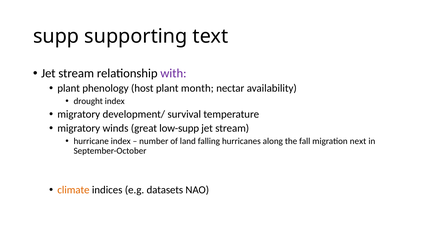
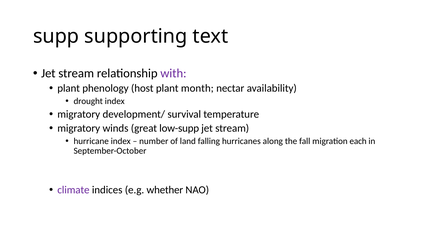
next: next -> each
climate colour: orange -> purple
datasets: datasets -> whether
